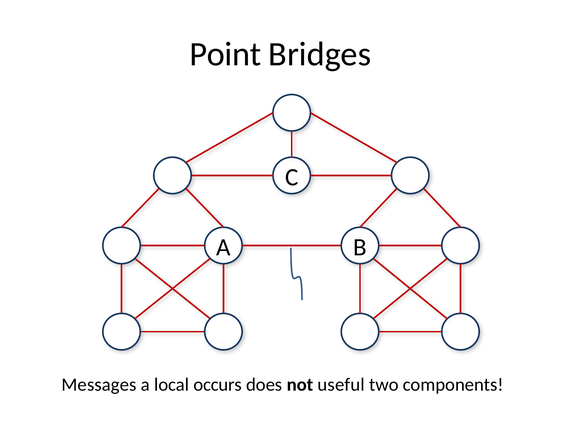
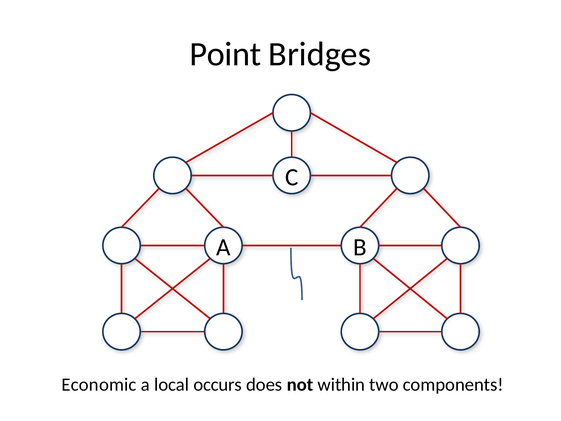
Messages: Messages -> Economic
useful: useful -> within
